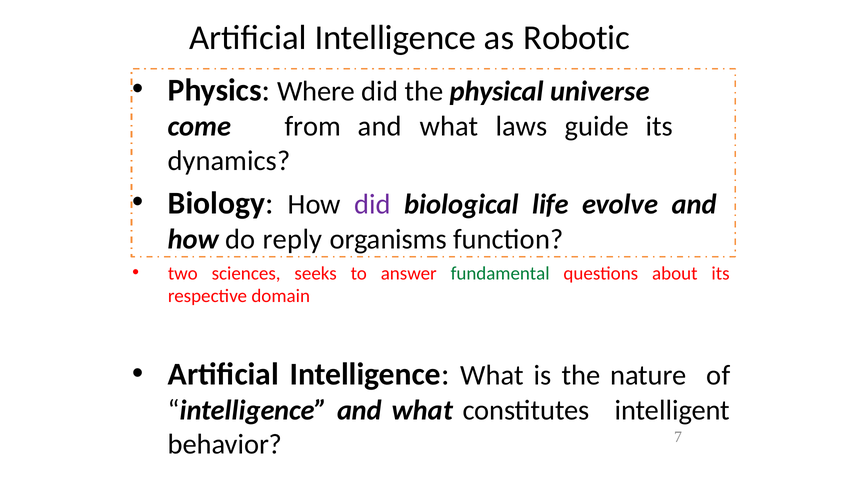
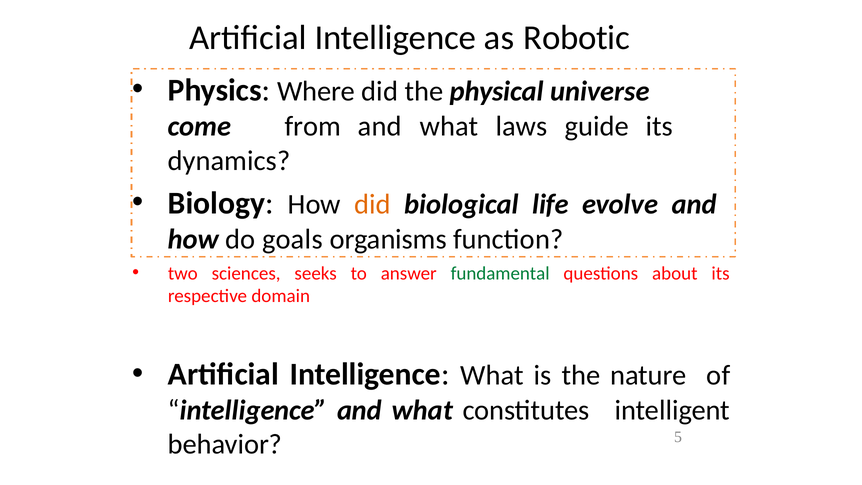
did at (373, 204) colour: purple -> orange
reply: reply -> goals
7: 7 -> 5
